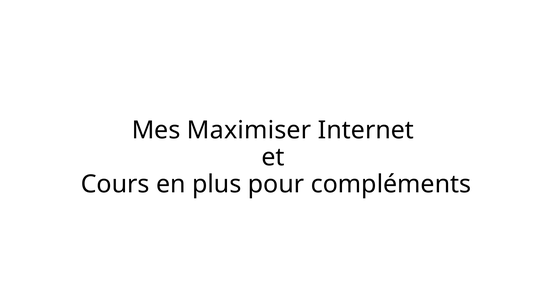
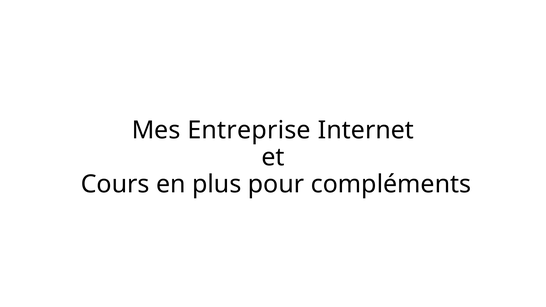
Maximiser: Maximiser -> Entreprise
